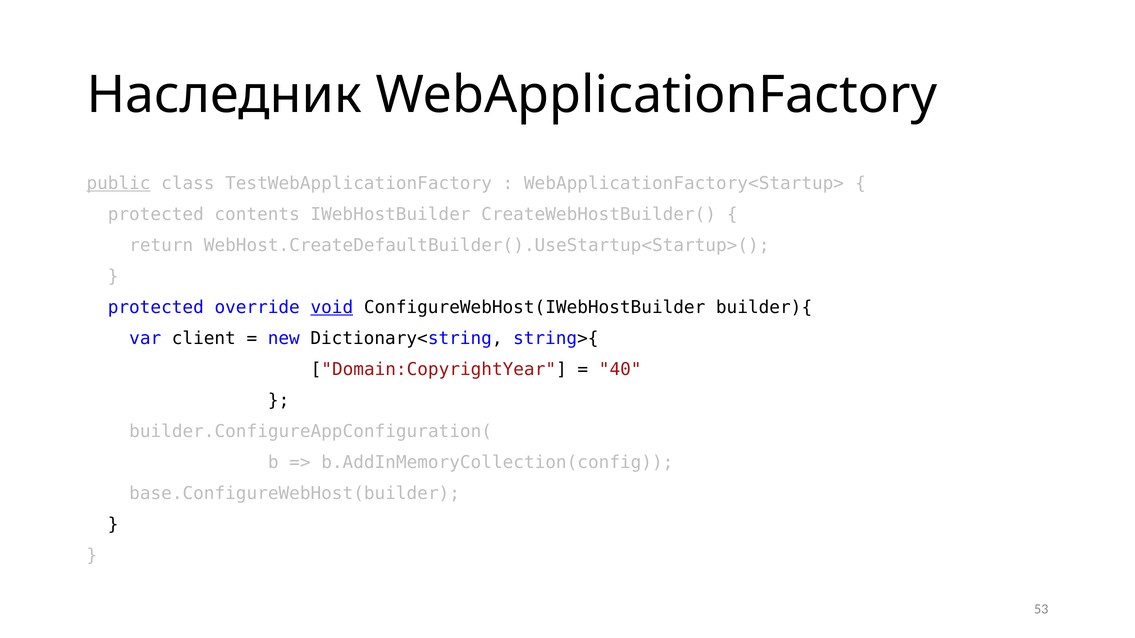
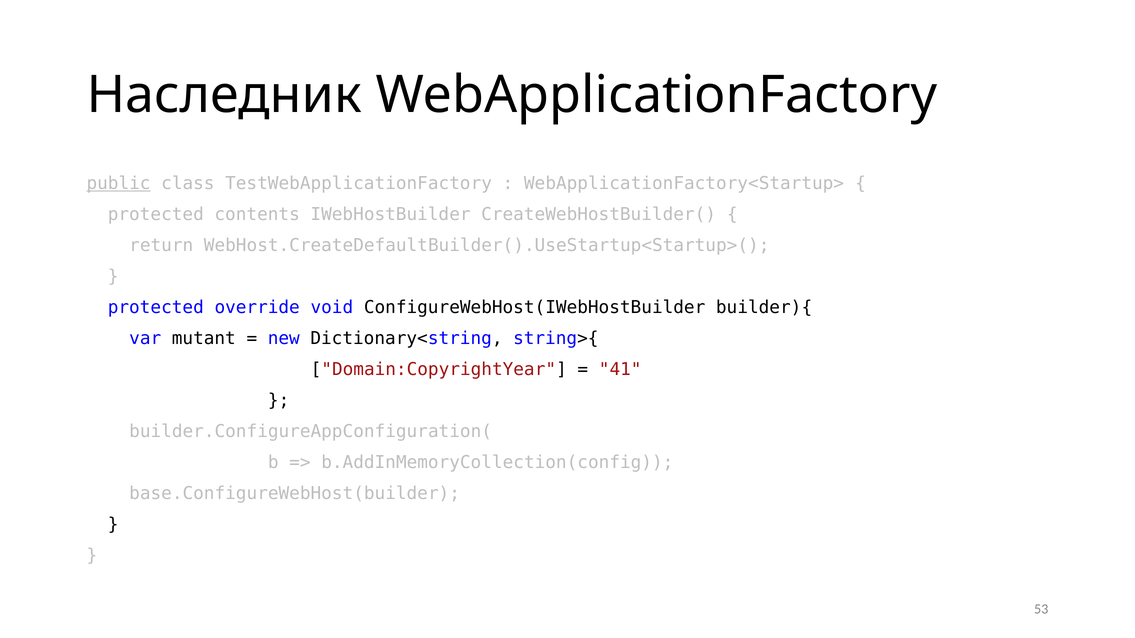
void underline: present -> none
client: client -> mutant
40: 40 -> 41
